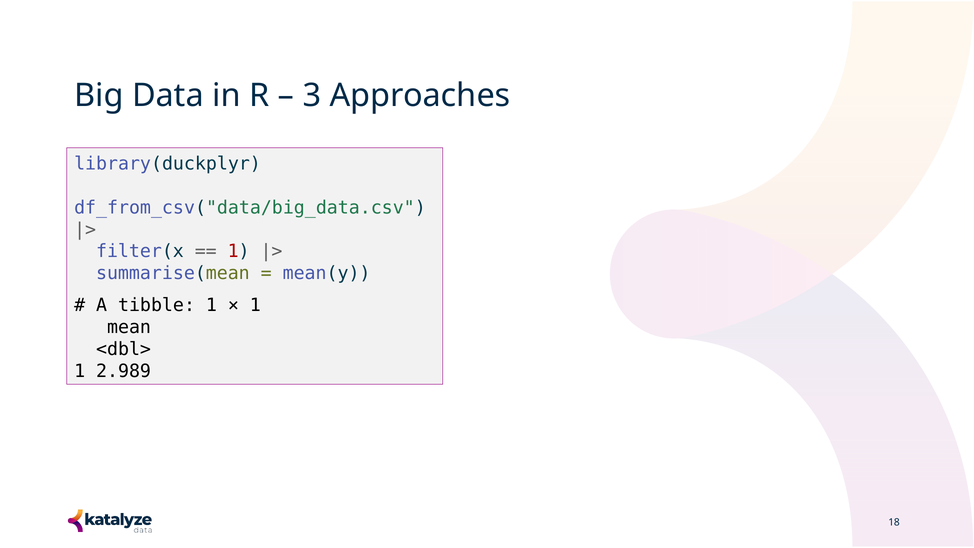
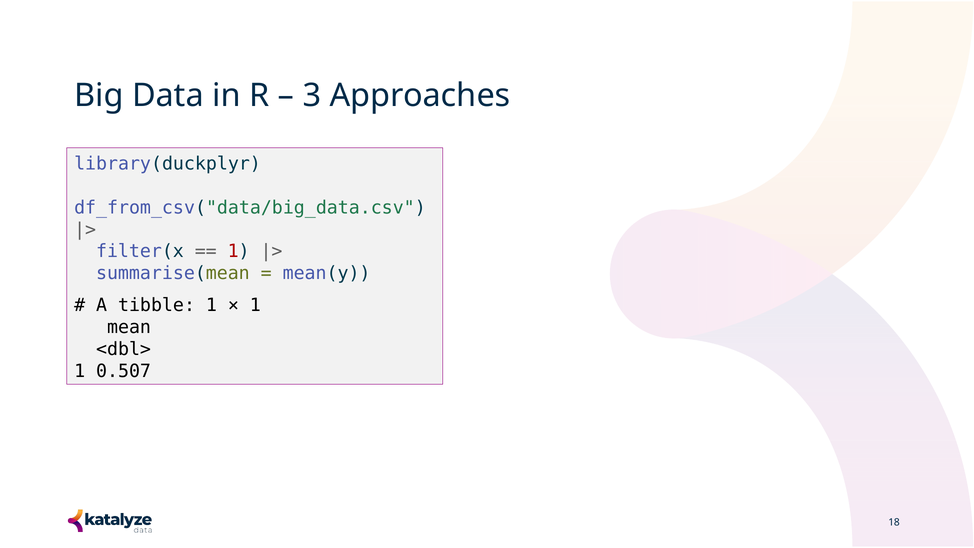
2.989: 2.989 -> 0.507
